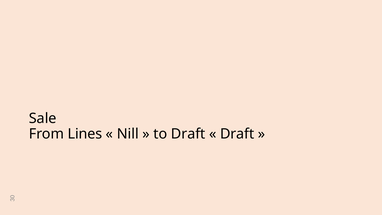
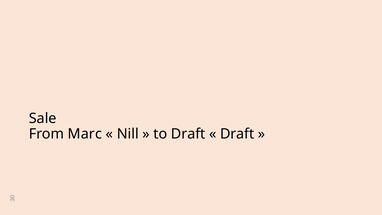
Lines: Lines -> Marc
